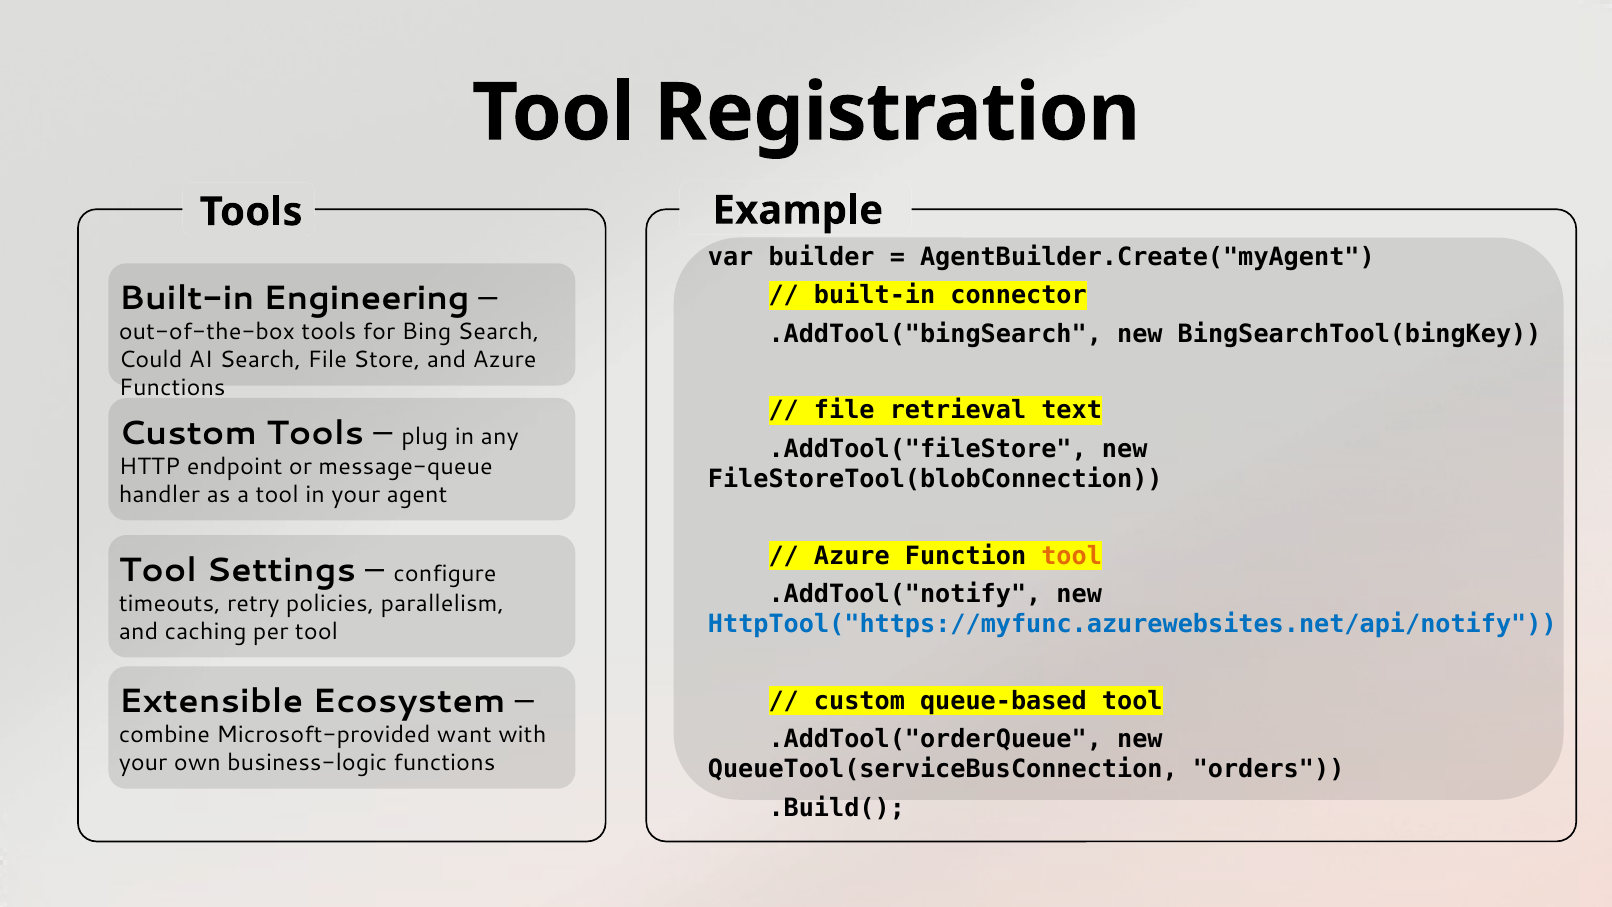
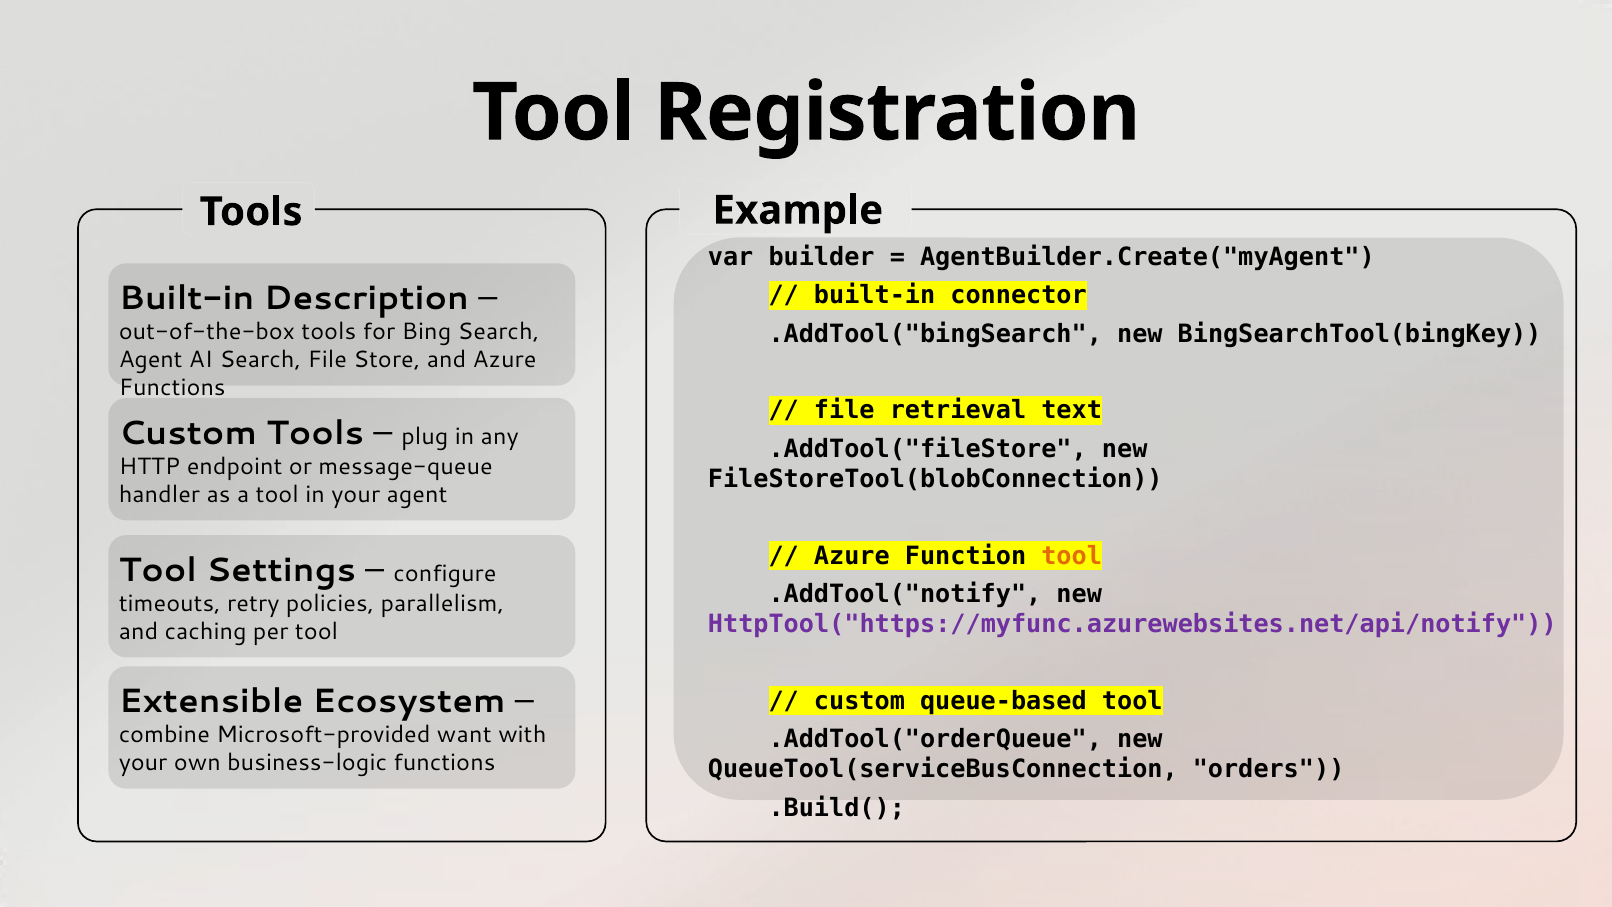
Engineering: Engineering -> Description
Could at (151, 360): Could -> Agent
HttpTool("https://myfunc.azurewebsites.net/api/notify colour: blue -> purple
